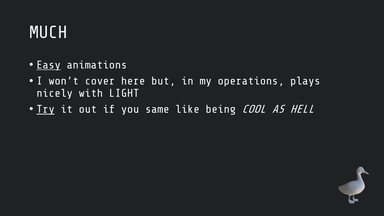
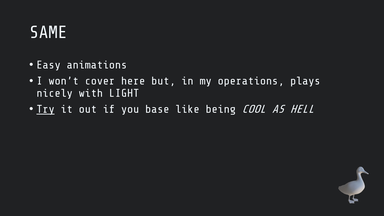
MUCH: MUCH -> SAME
Easy underline: present -> none
same: same -> base
